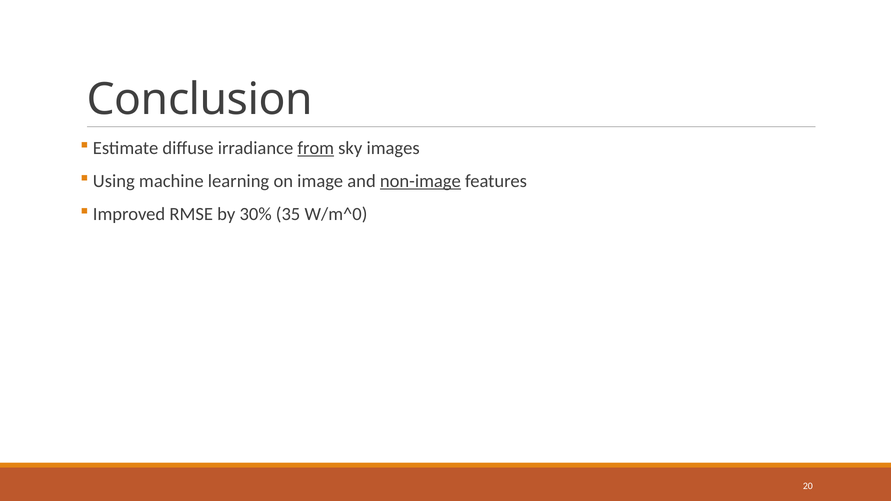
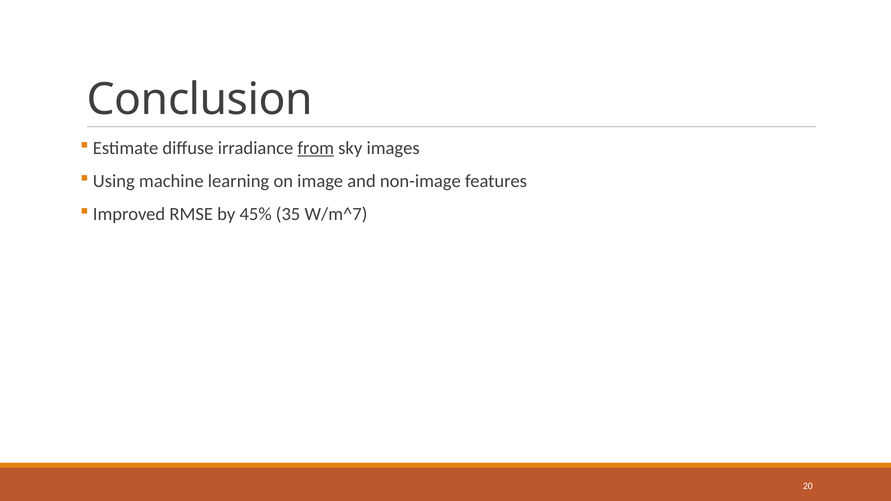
non-image underline: present -> none
30%: 30% -> 45%
W/m^0: W/m^0 -> W/m^7
